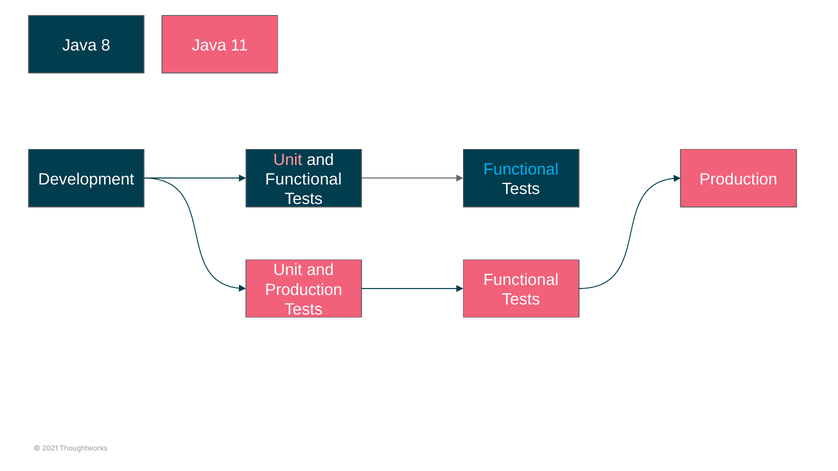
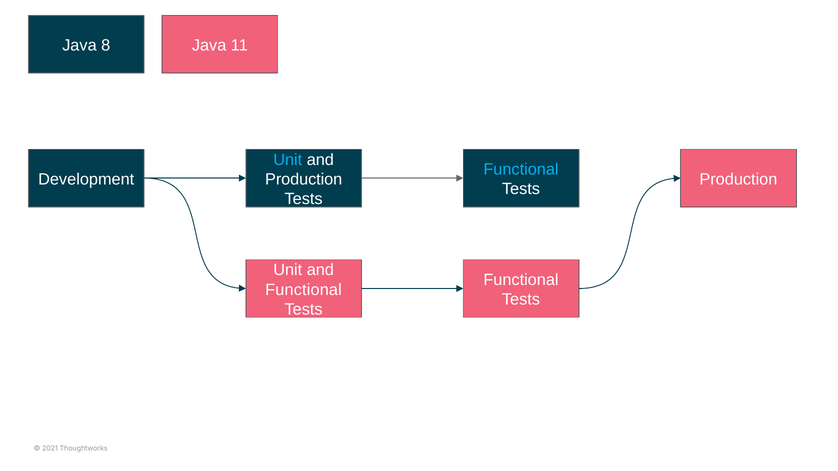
Unit at (288, 160) colour: pink -> light blue
Functional at (304, 179): Functional -> Production
Production at (304, 290): Production -> Functional
